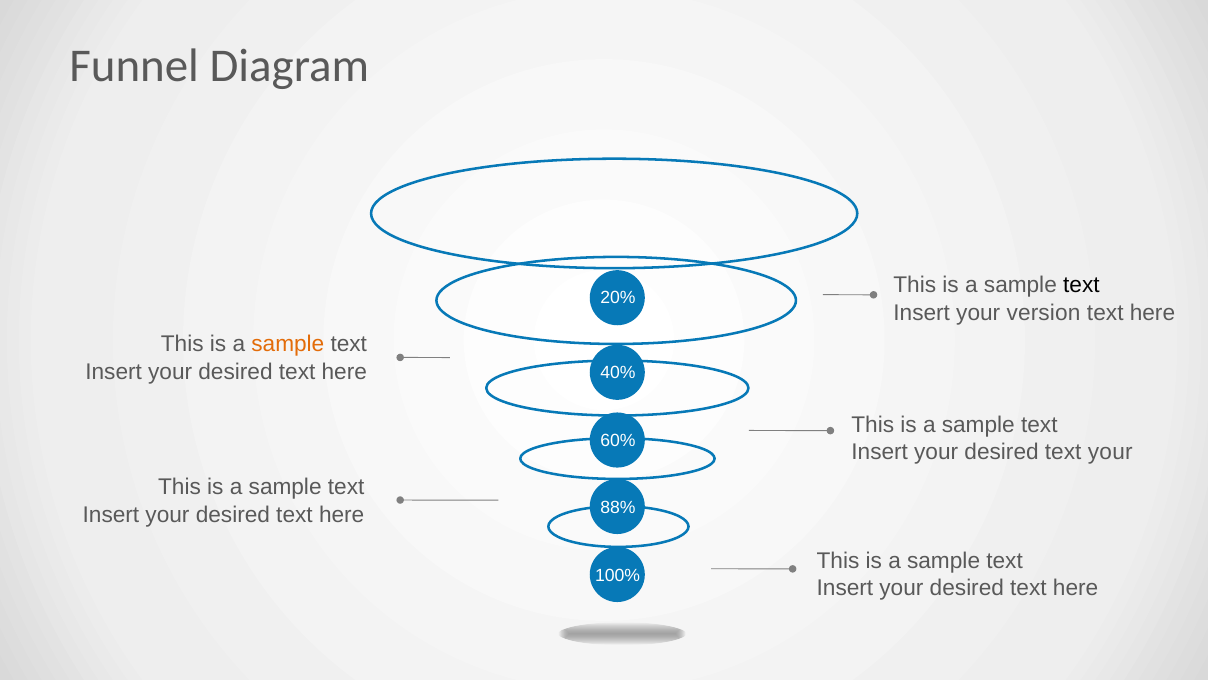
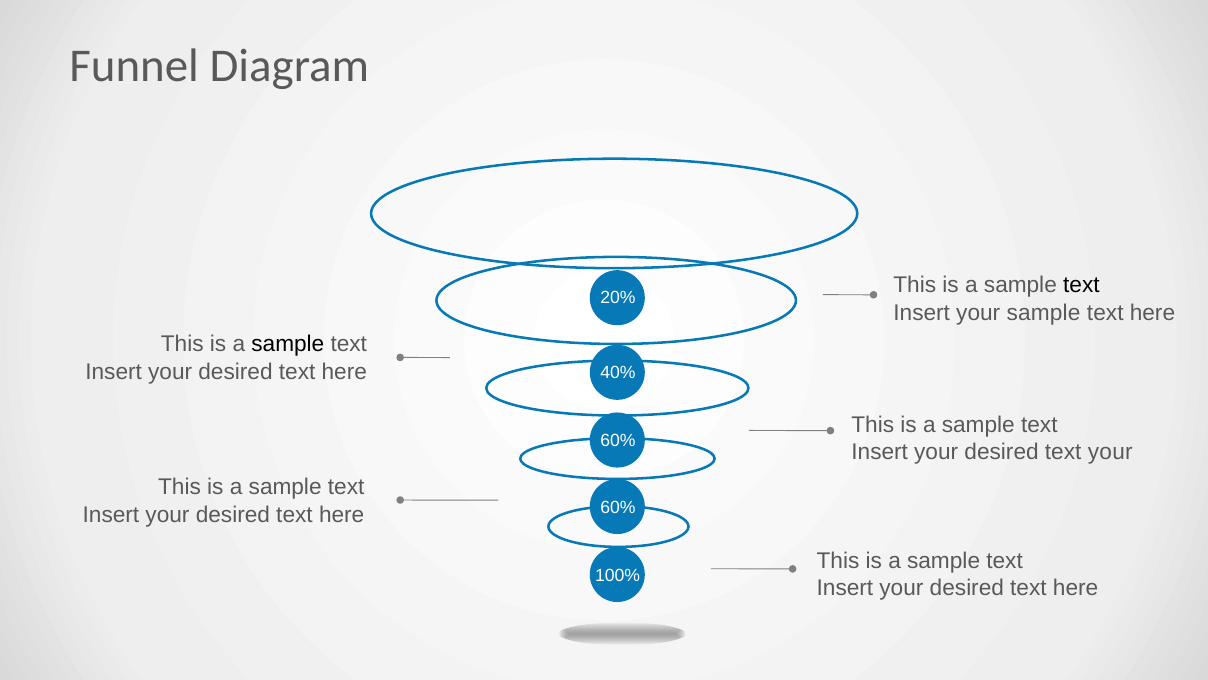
your version: version -> sample
sample at (288, 344) colour: orange -> black
88% at (618, 507): 88% -> 60%
